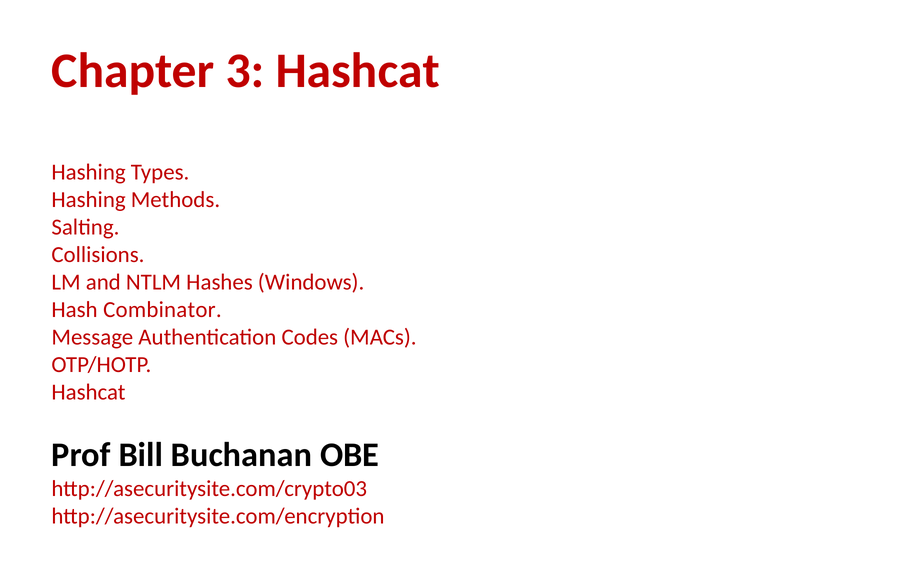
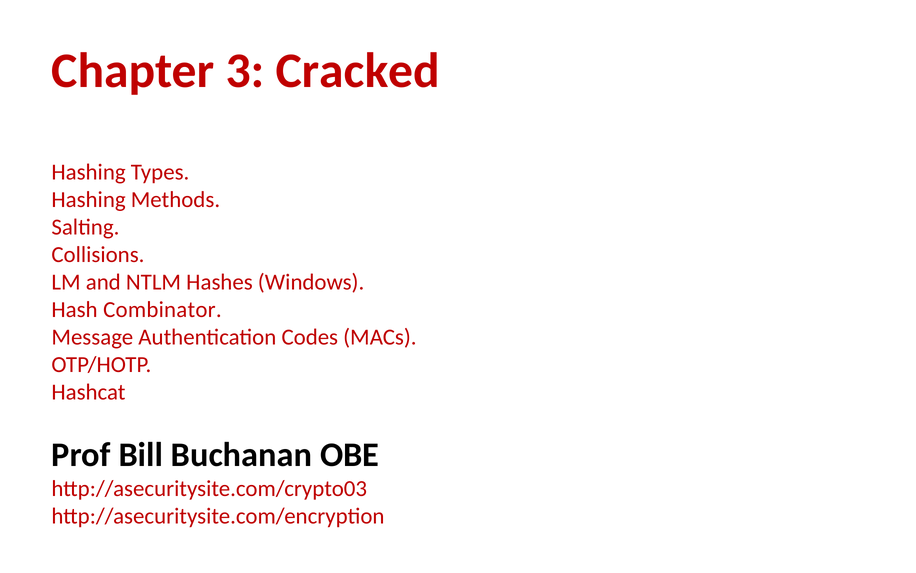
3 Hashcat: Hashcat -> Cracked
